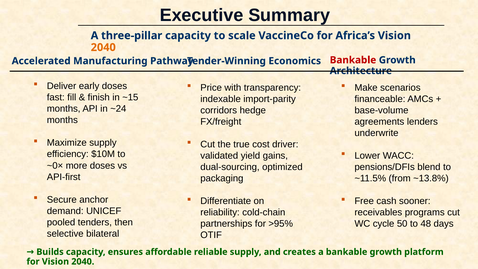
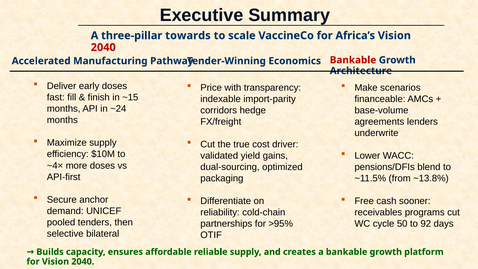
three-pillar capacity: capacity -> towards
2040 at (103, 47) colour: orange -> red
~0×: ~0× -> ~4×
48: 48 -> 92
